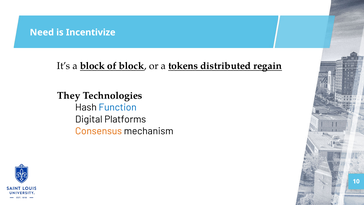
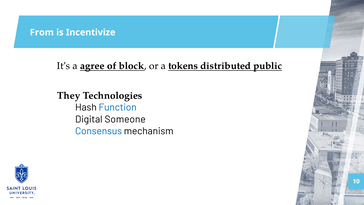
Need: Need -> From
a block: block -> agree
regain: regain -> public
Platforms: Platforms -> Someone
Consensus colour: orange -> blue
